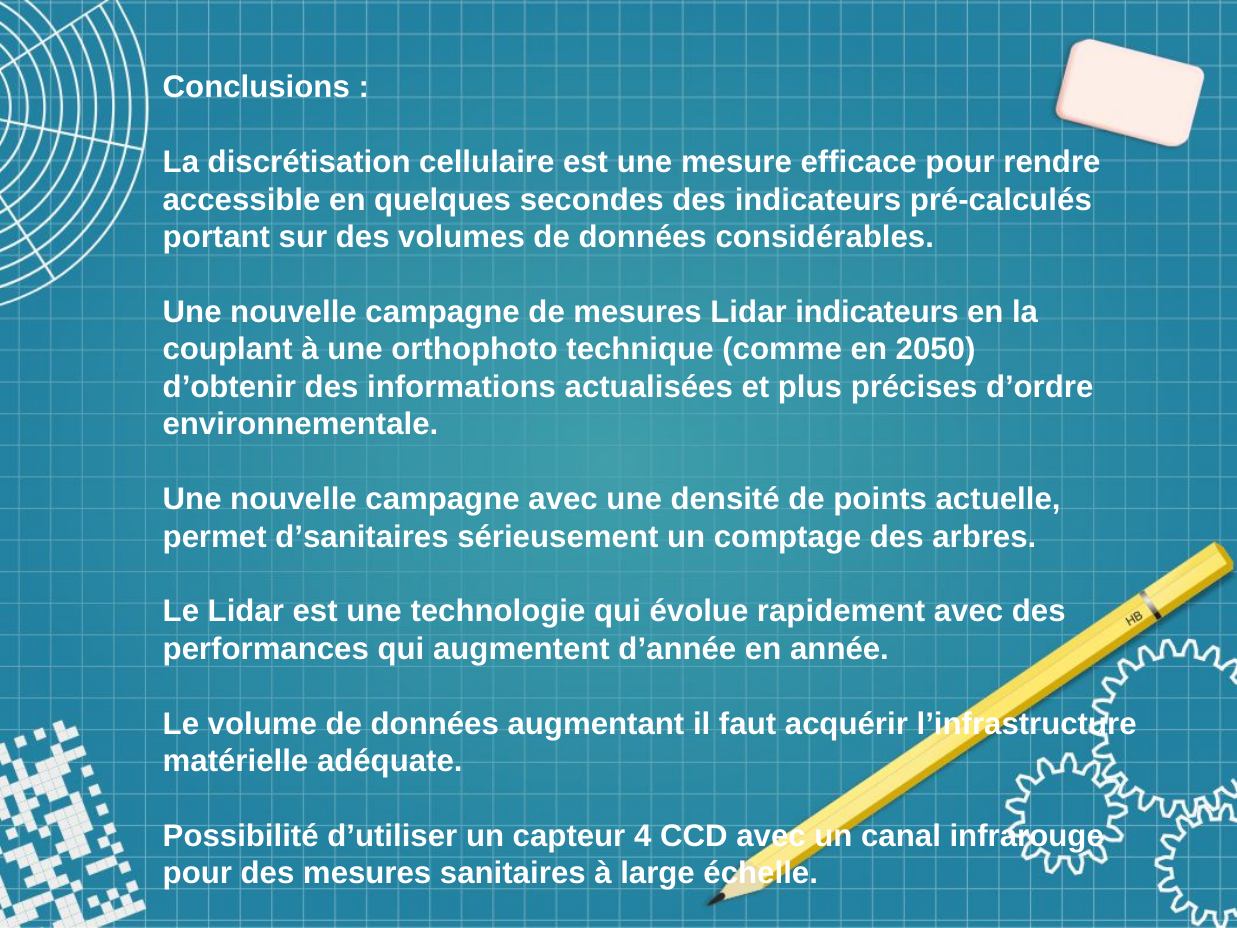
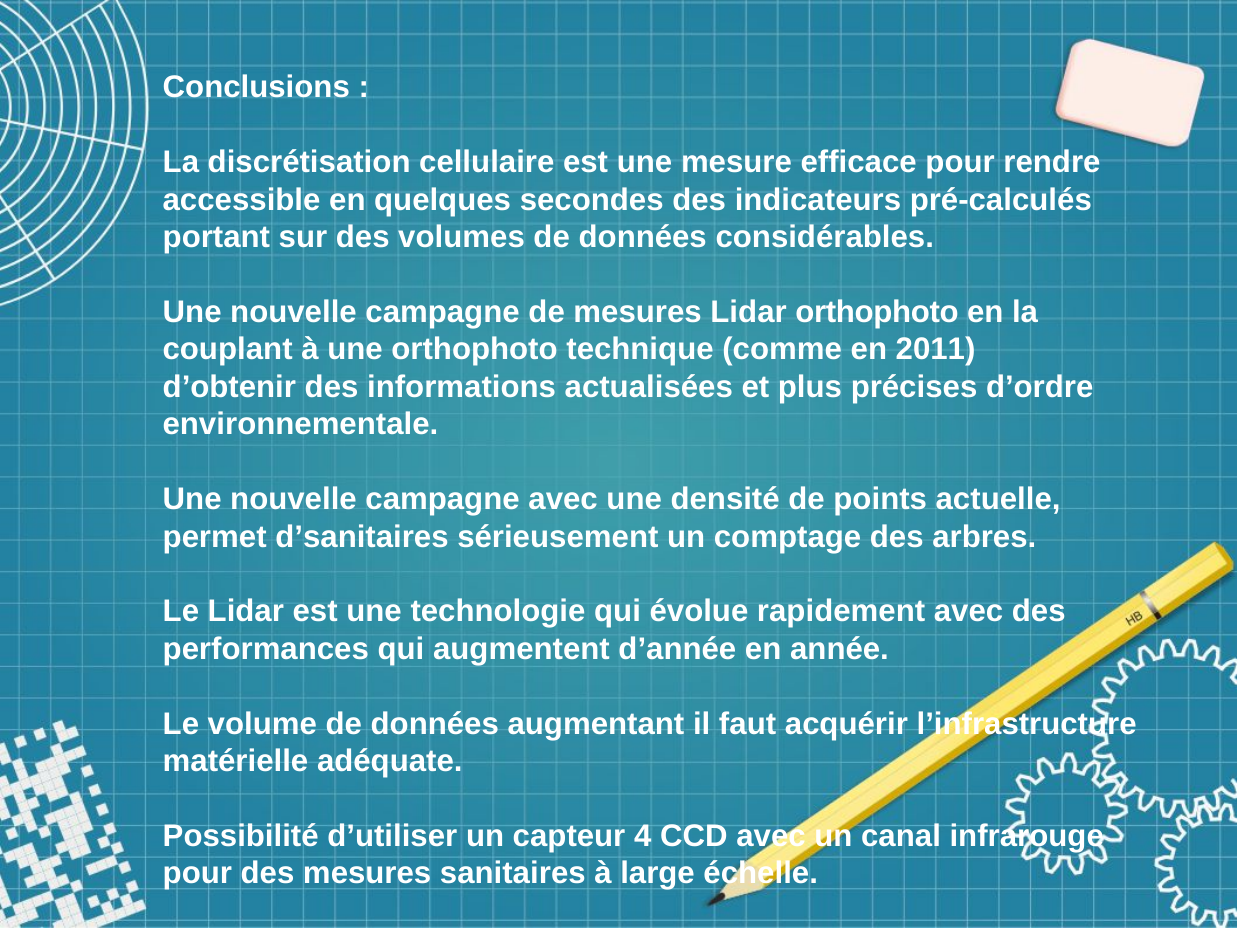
Lidar indicateurs: indicateurs -> orthophoto
2050: 2050 -> 2011
